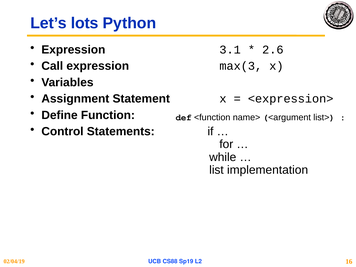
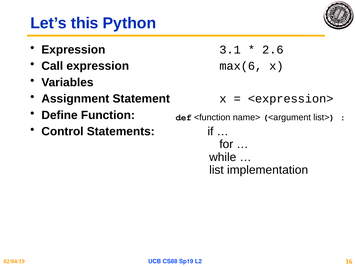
lots: lots -> this
max(3: max(3 -> max(6
